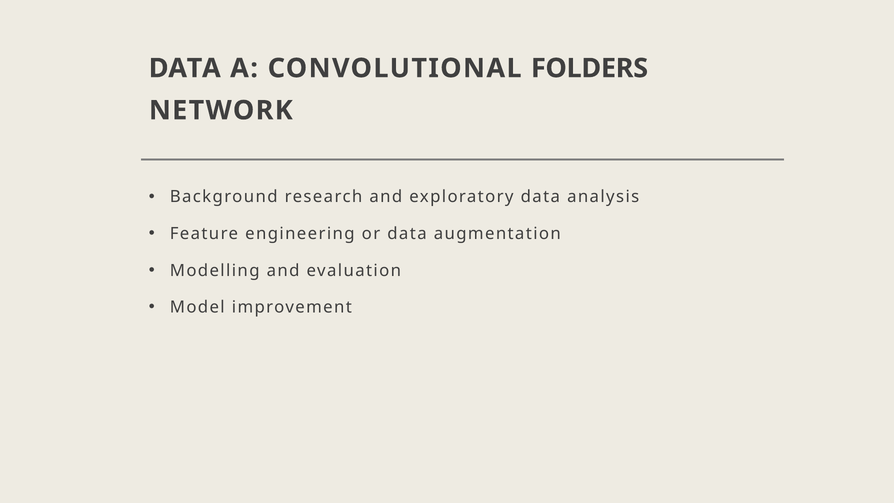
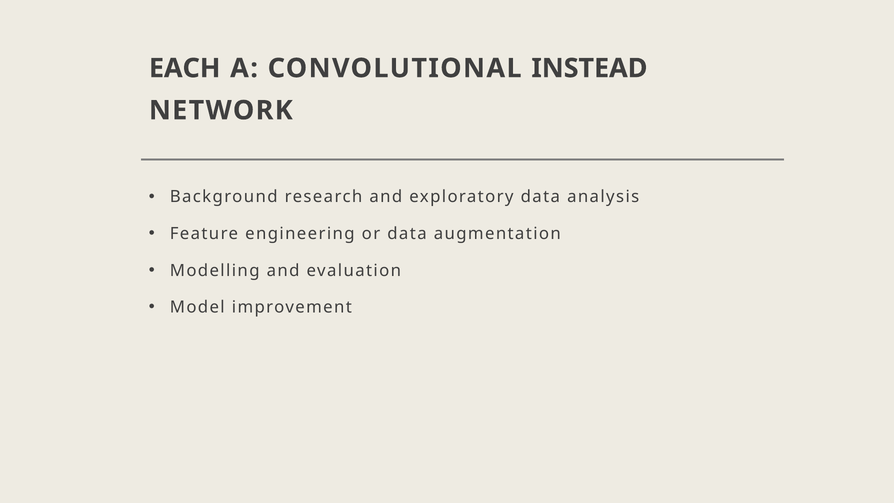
DATA at (185, 68): DATA -> EACH
FOLDERS: FOLDERS -> INSTEAD
